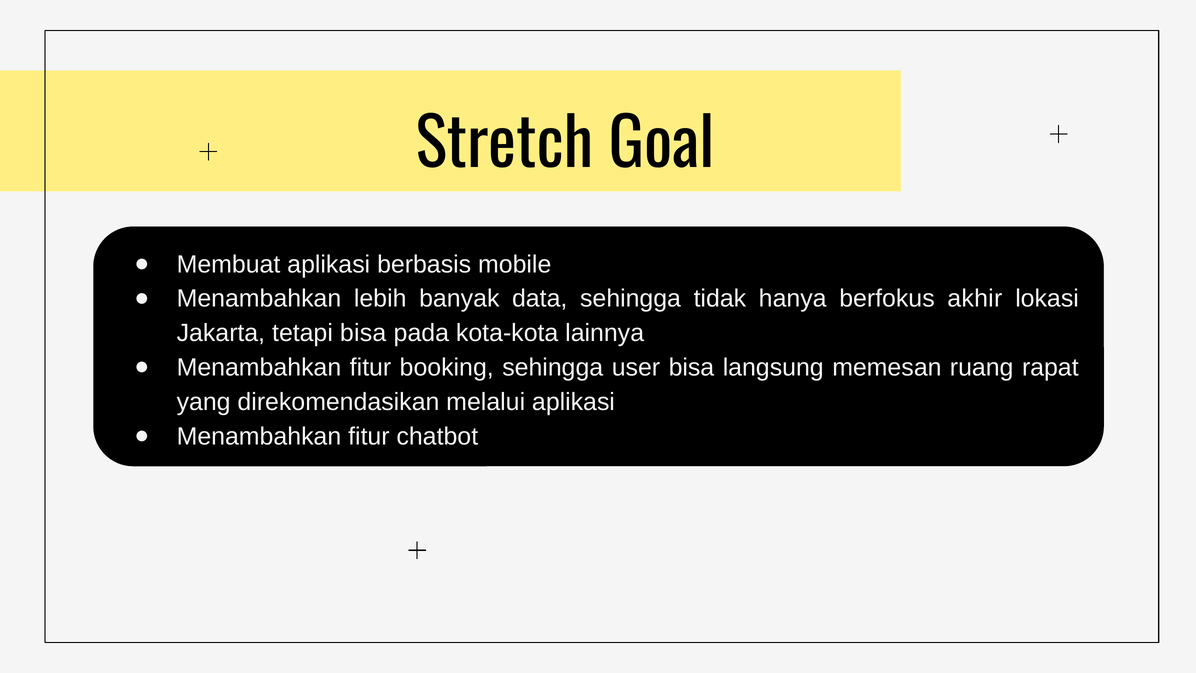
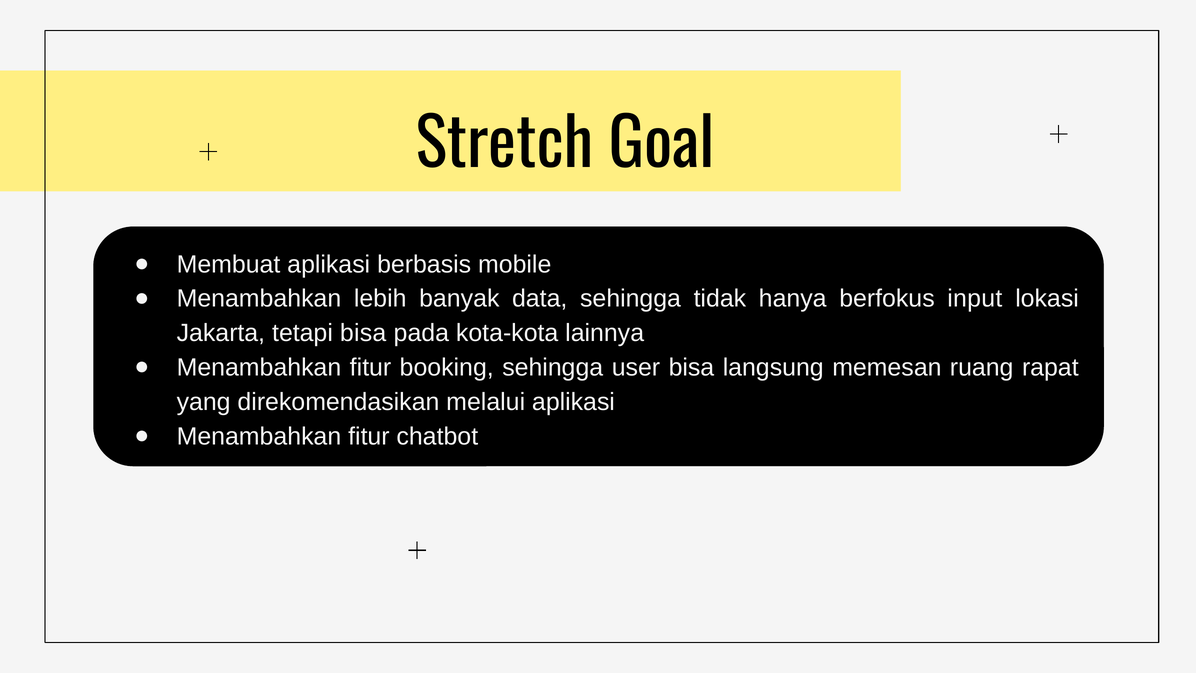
akhir: akhir -> input
